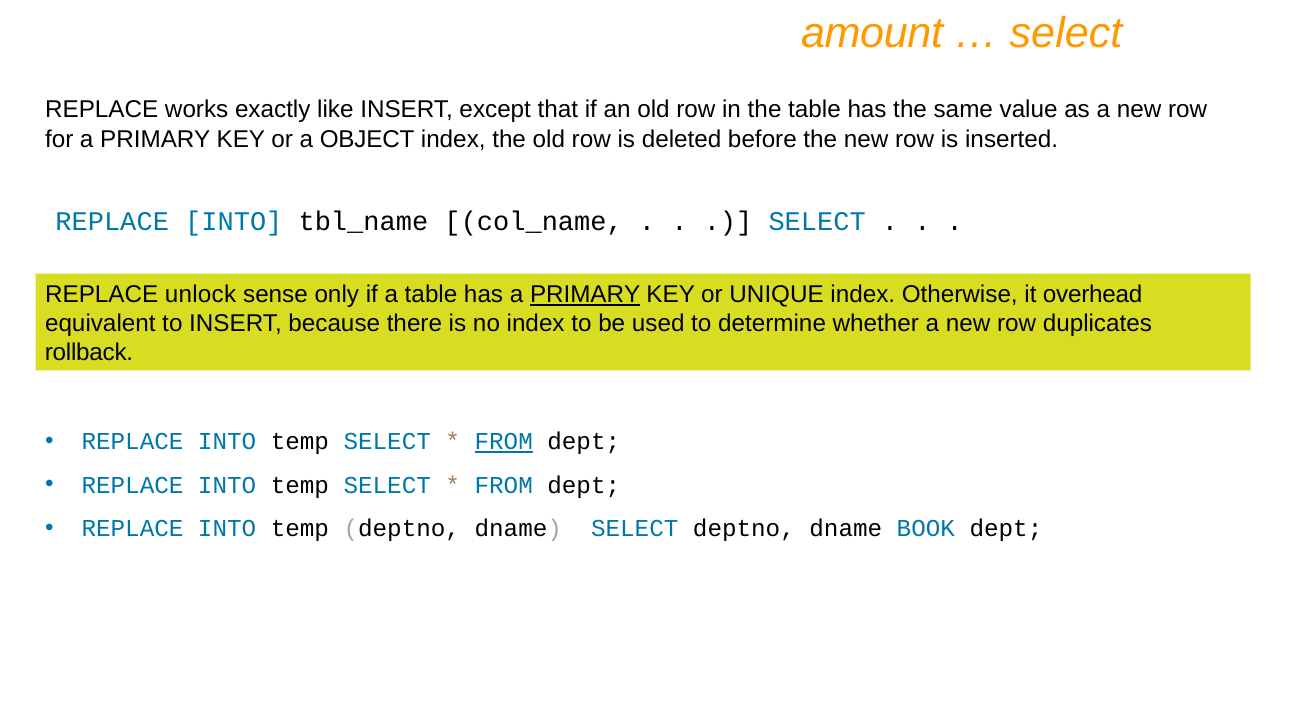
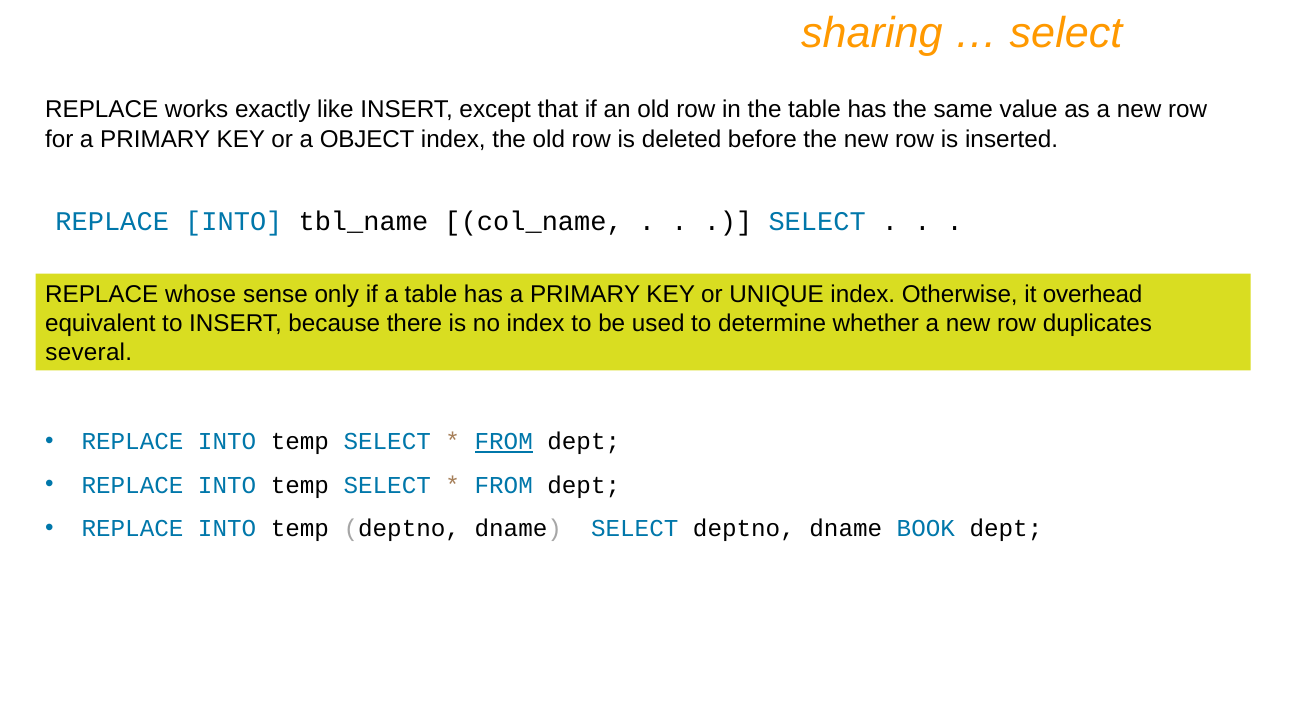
amount: amount -> sharing
unlock: unlock -> whose
PRIMARY at (585, 295) underline: present -> none
rollback: rollback -> several
